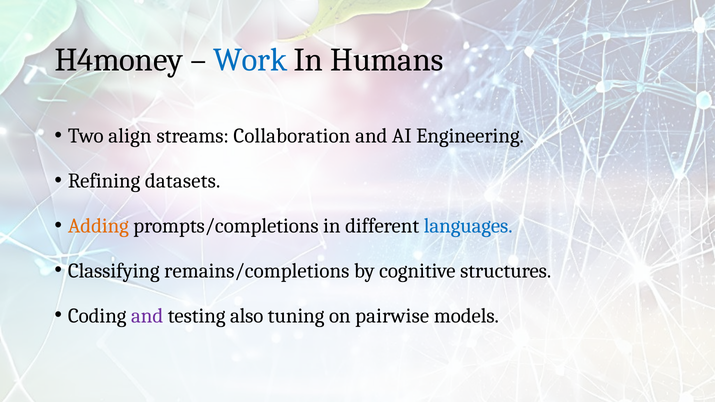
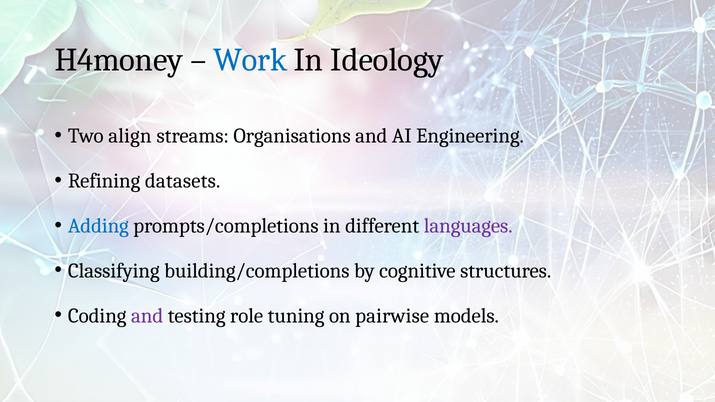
Humans: Humans -> Ideology
Collaboration: Collaboration -> Organisations
Adding colour: orange -> blue
languages colour: blue -> purple
remains/completions: remains/completions -> building/completions
also: also -> role
